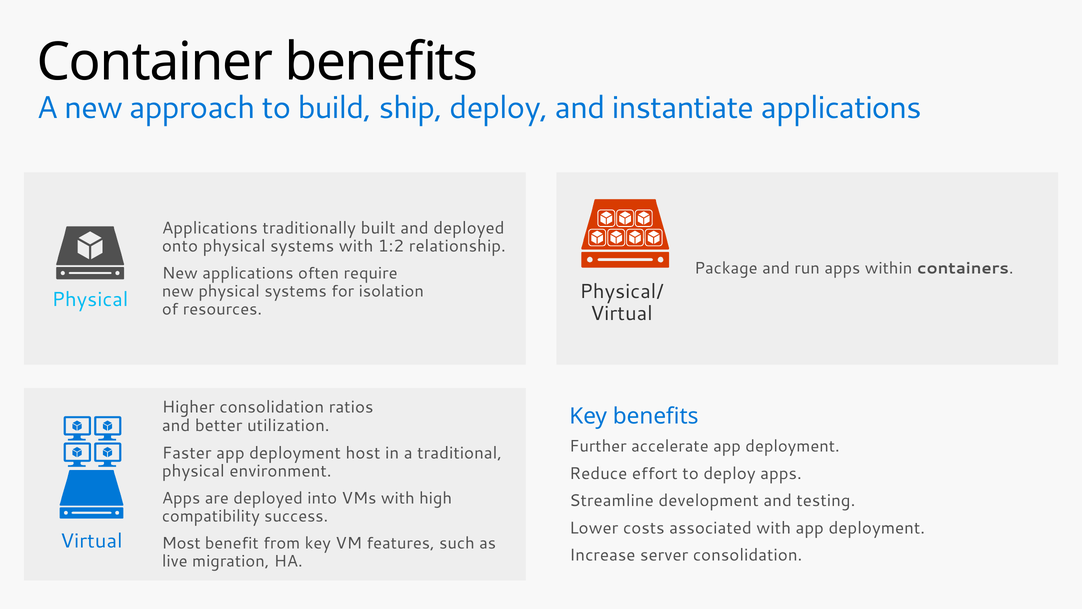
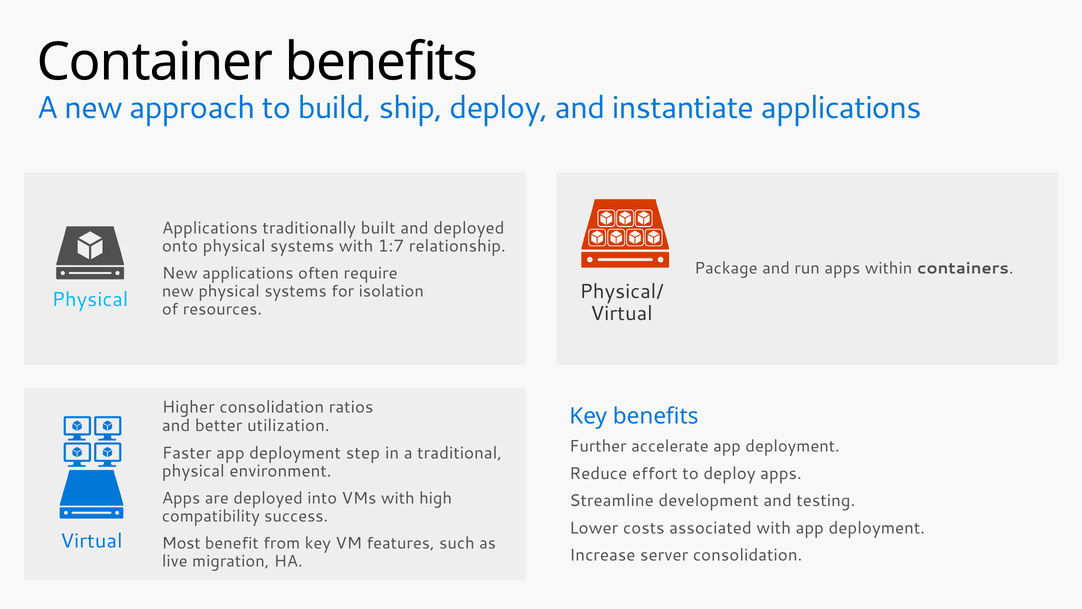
1:2: 1:2 -> 1:7
host: host -> step
